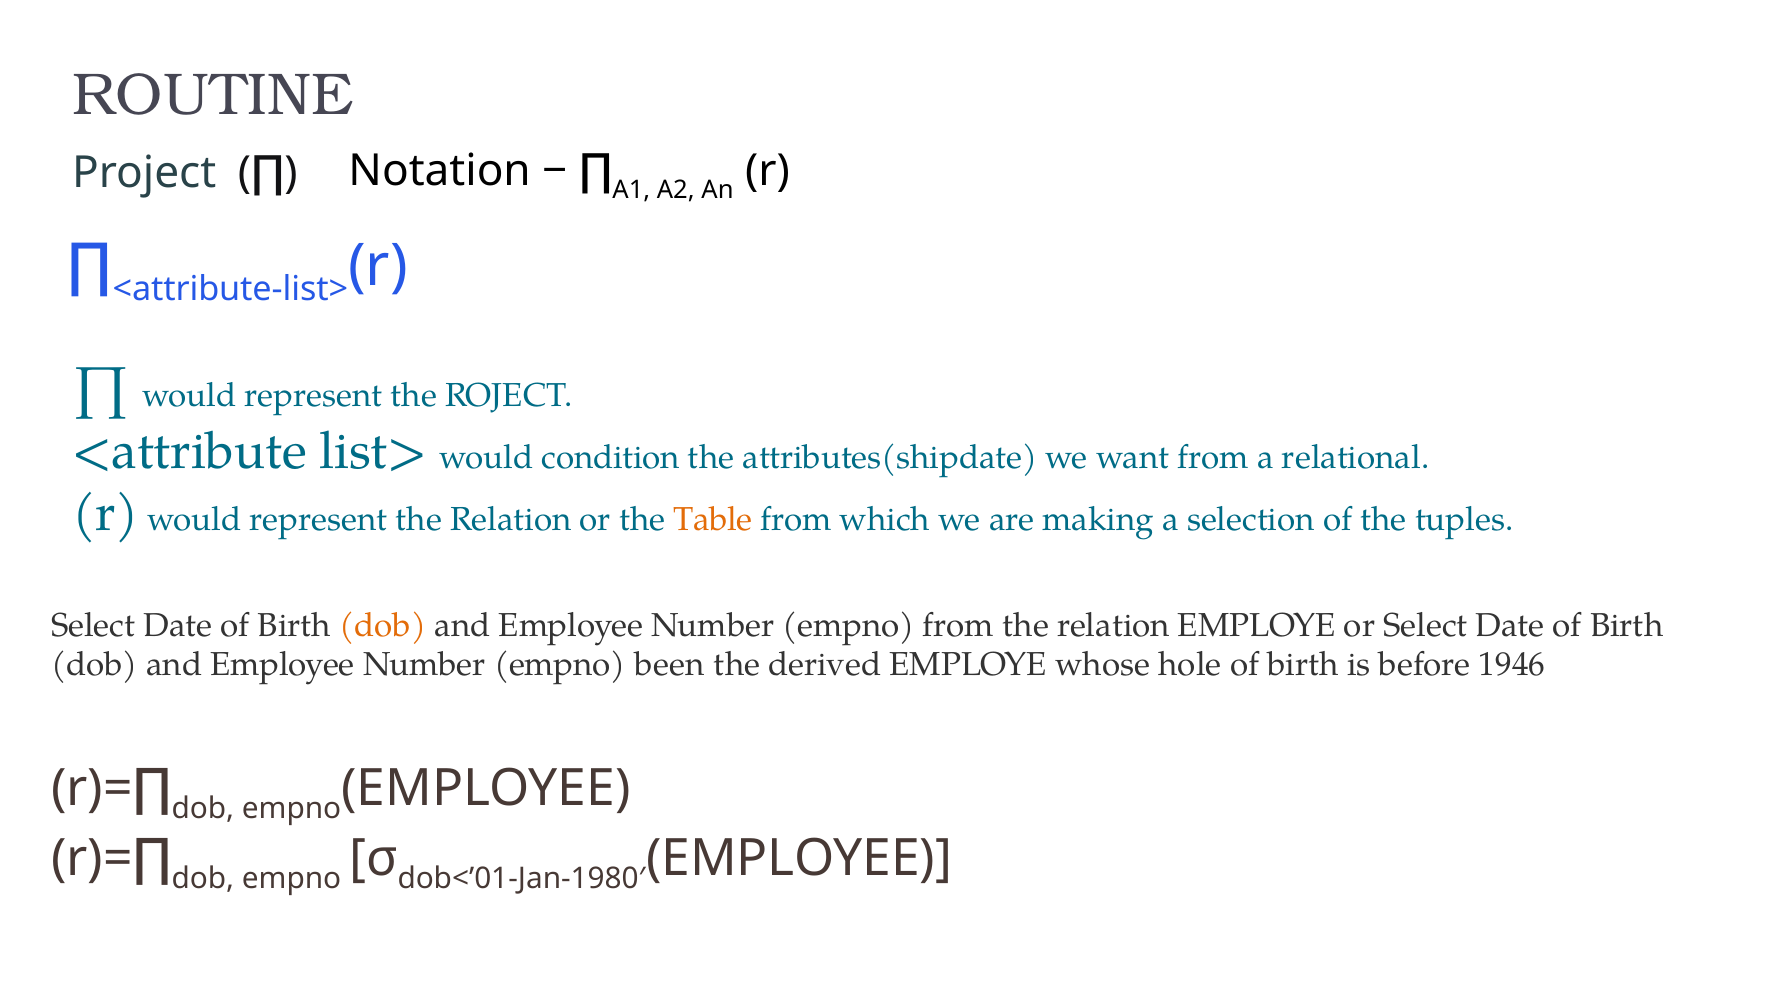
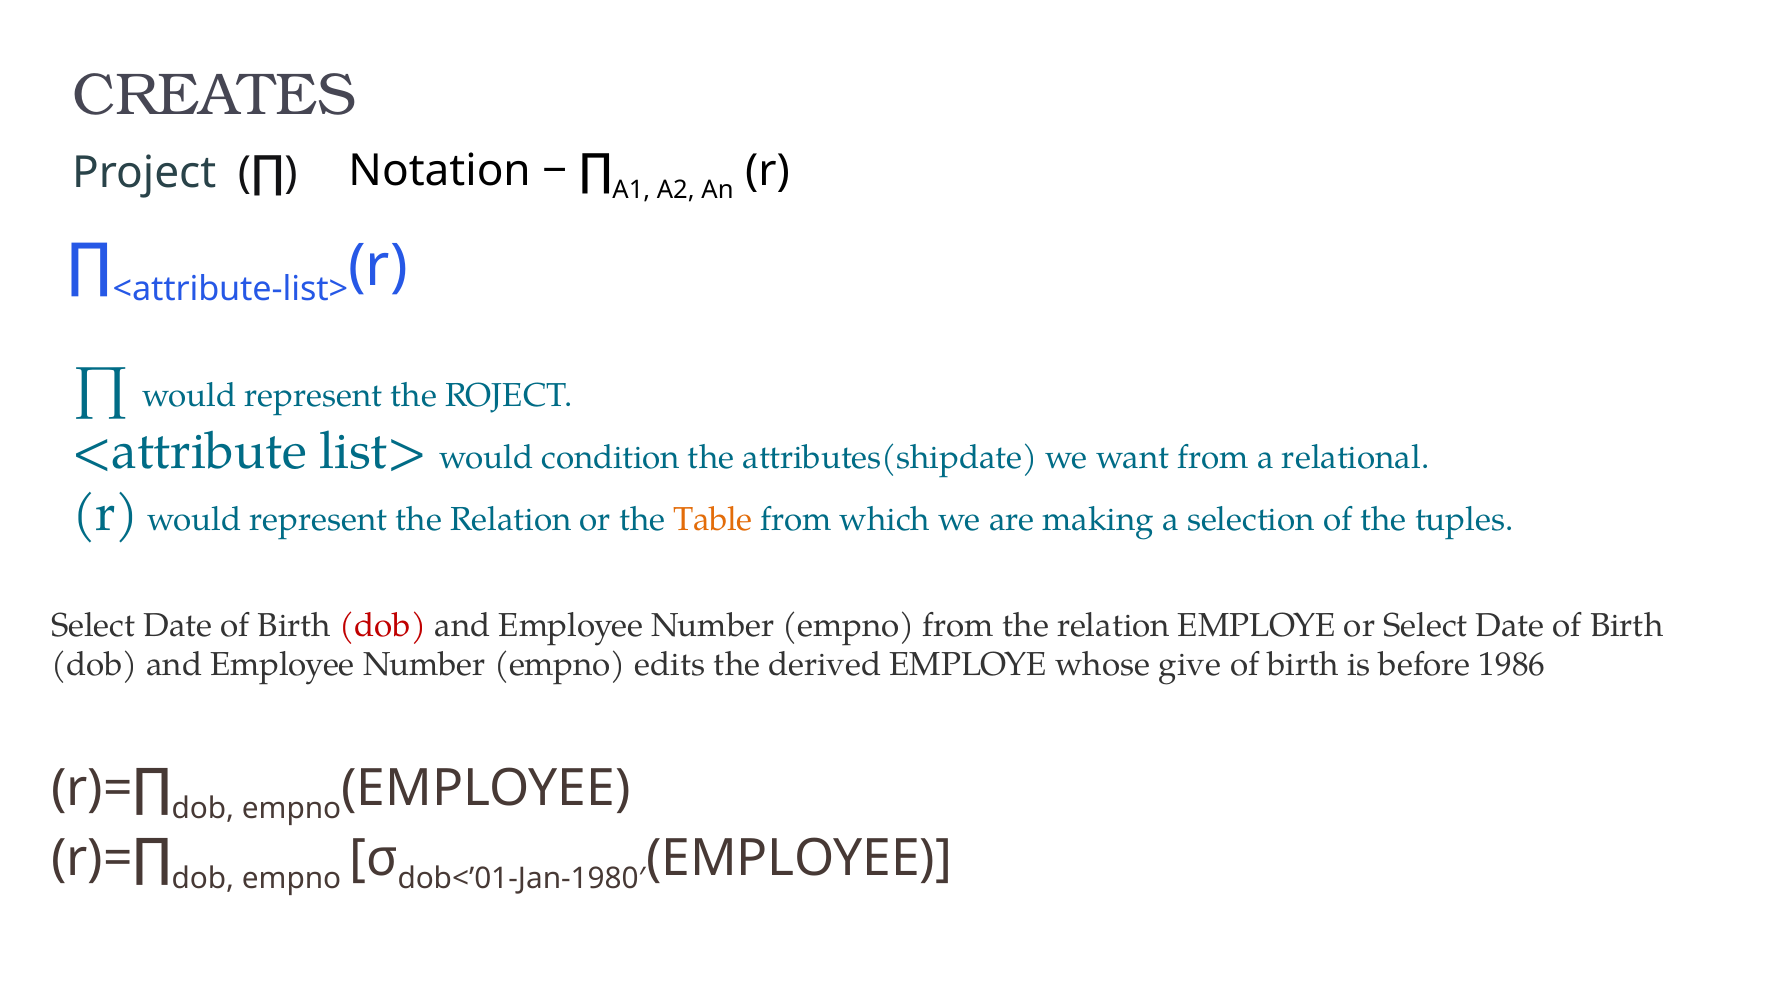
ROUTINE: ROUTINE -> CREATES
dob at (383, 625) colour: orange -> red
been: been -> edits
hole: hole -> give
1946: 1946 -> 1986
